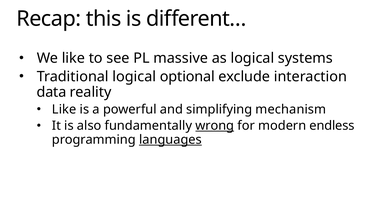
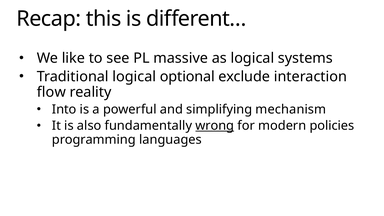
data: data -> flow
Like at (64, 109): Like -> Into
endless: endless -> policies
languages underline: present -> none
